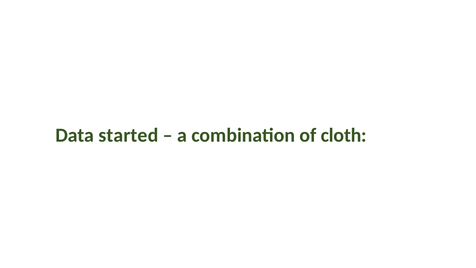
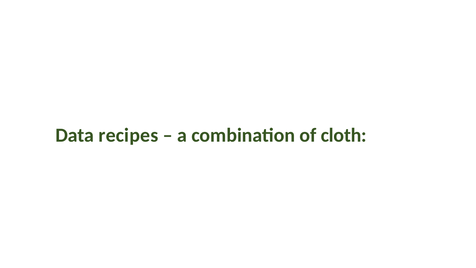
started: started -> recipes
